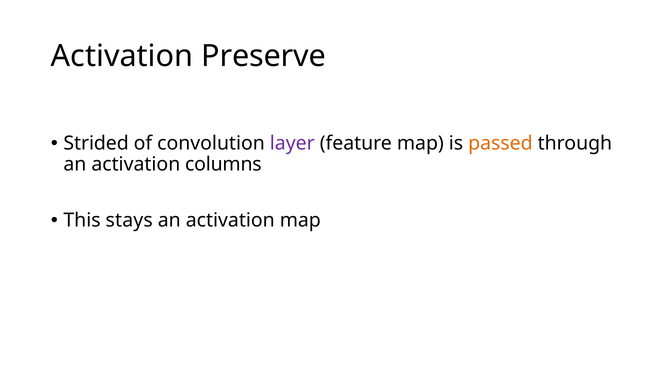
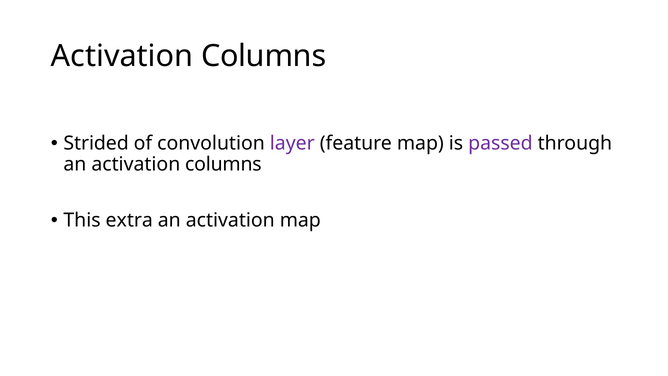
Preserve at (264, 56): Preserve -> Columns
passed colour: orange -> purple
stays: stays -> extra
